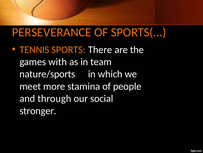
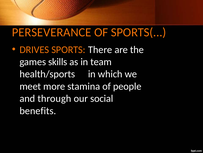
TENNIS: TENNIS -> DRIVES
with: with -> skills
nature/sports: nature/sports -> health/sports
stronger: stronger -> benefits
